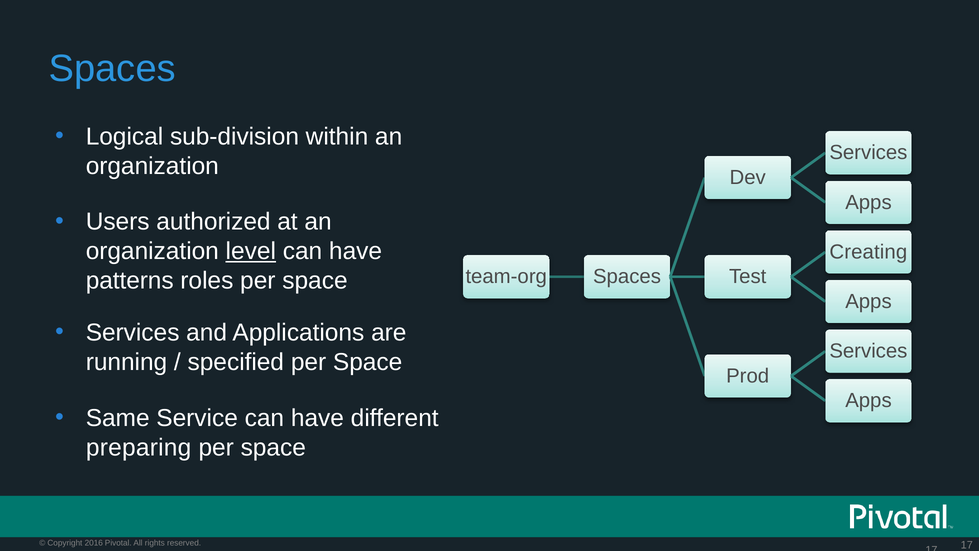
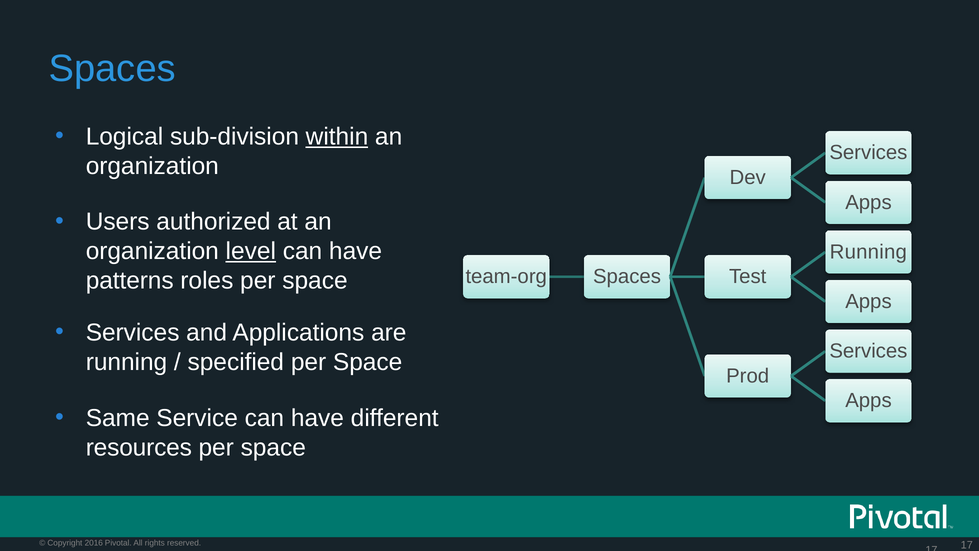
within underline: none -> present
Creating at (868, 252): Creating -> Running
preparing: preparing -> resources
